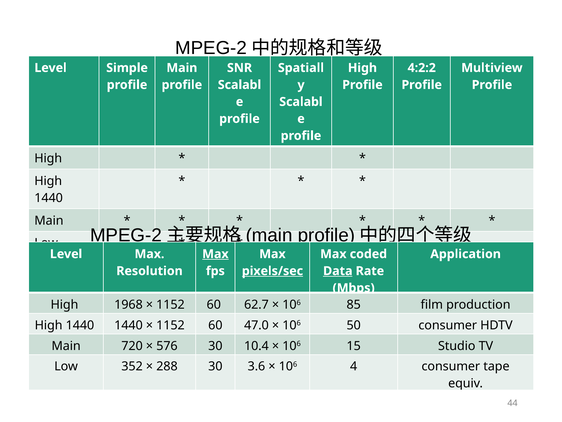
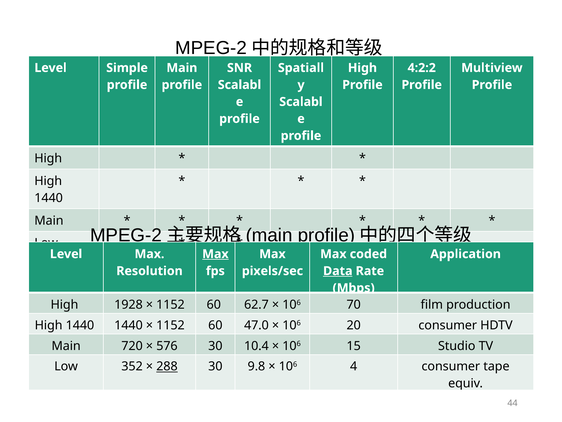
pixels/sec underline: present -> none
1968: 1968 -> 1928
85: 85 -> 70
50: 50 -> 20
288 underline: none -> present
3.6: 3.6 -> 9.8
